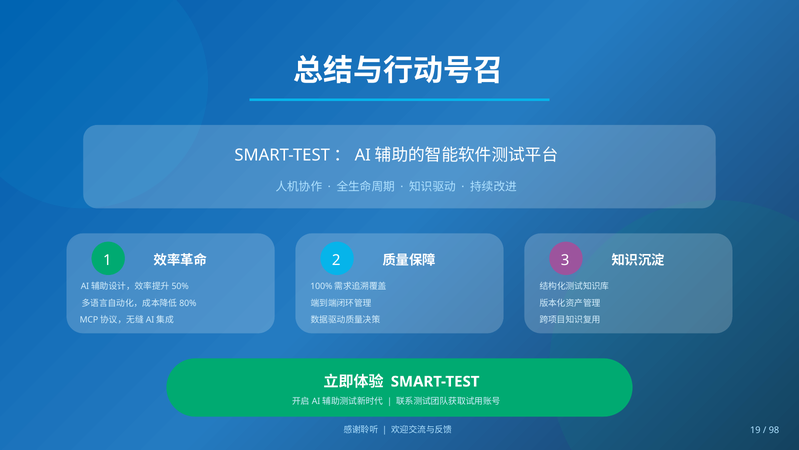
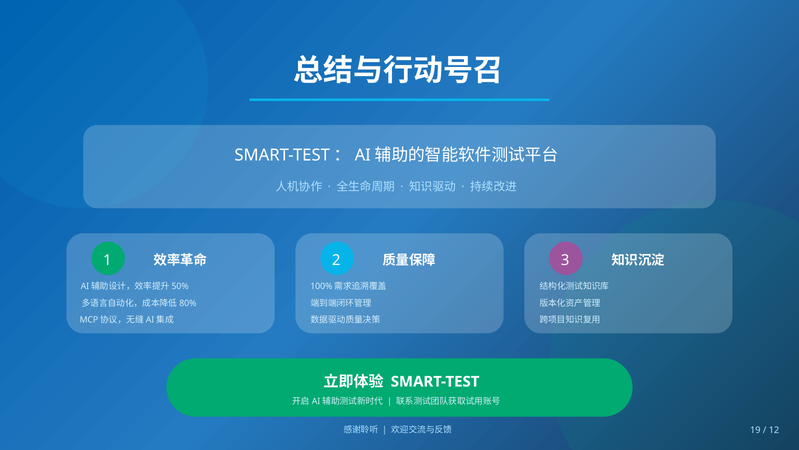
98: 98 -> 12
